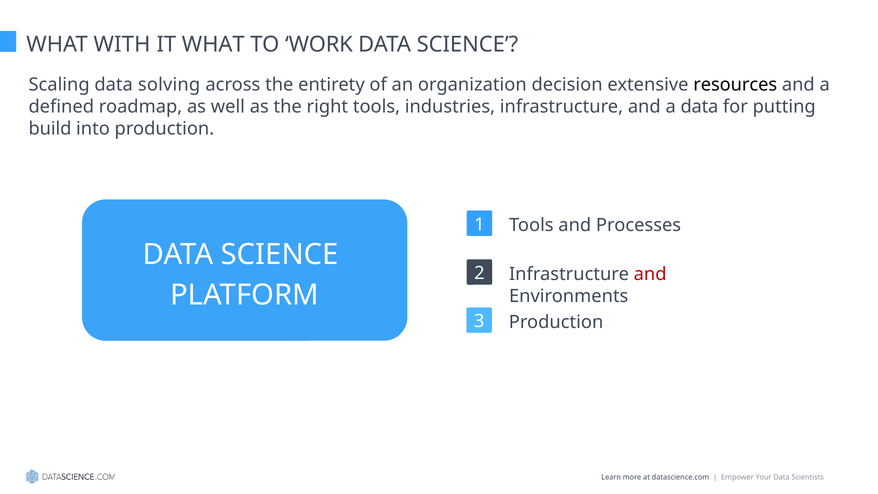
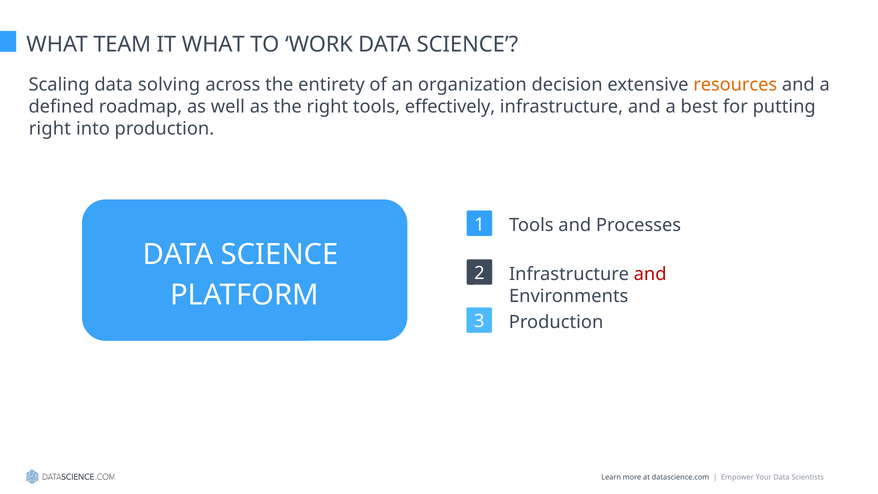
WITH: WITH -> TEAM
resources colour: black -> orange
industries: industries -> effectively
a data: data -> best
build at (50, 129): build -> right
